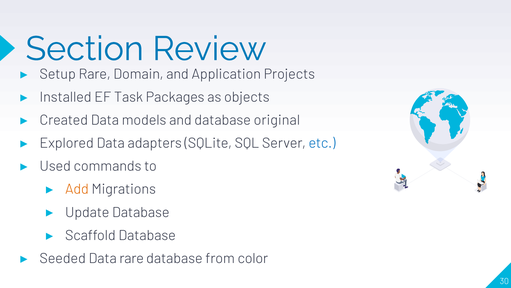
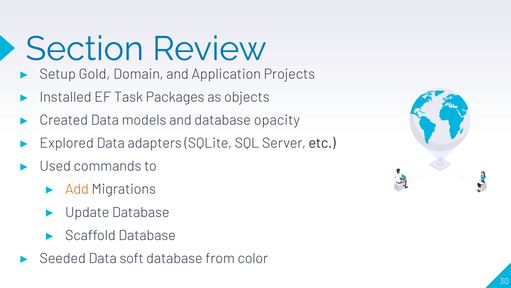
Setup Rare: Rare -> Gold
original: original -> opacity
etc colour: blue -> black
Data rare: rare -> soft
